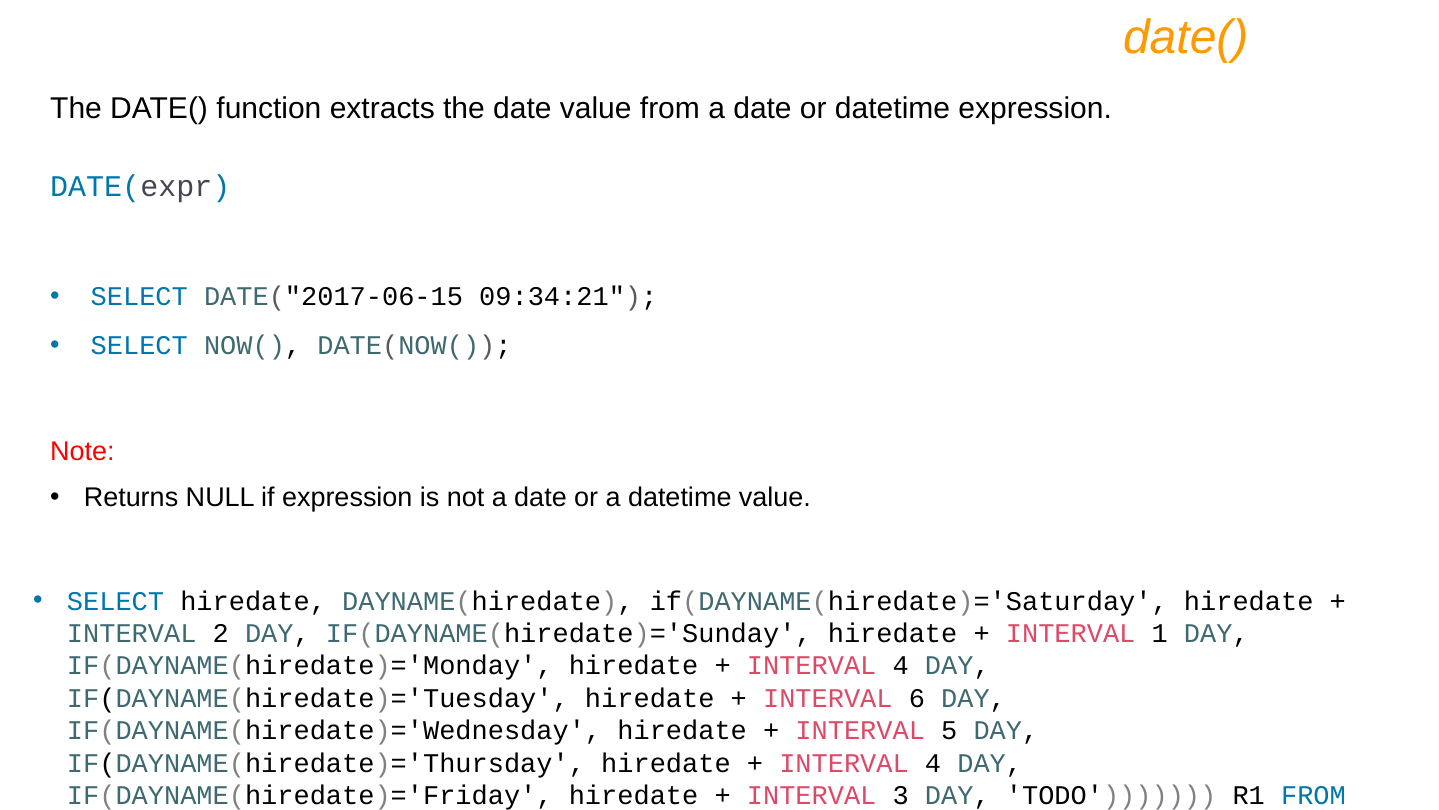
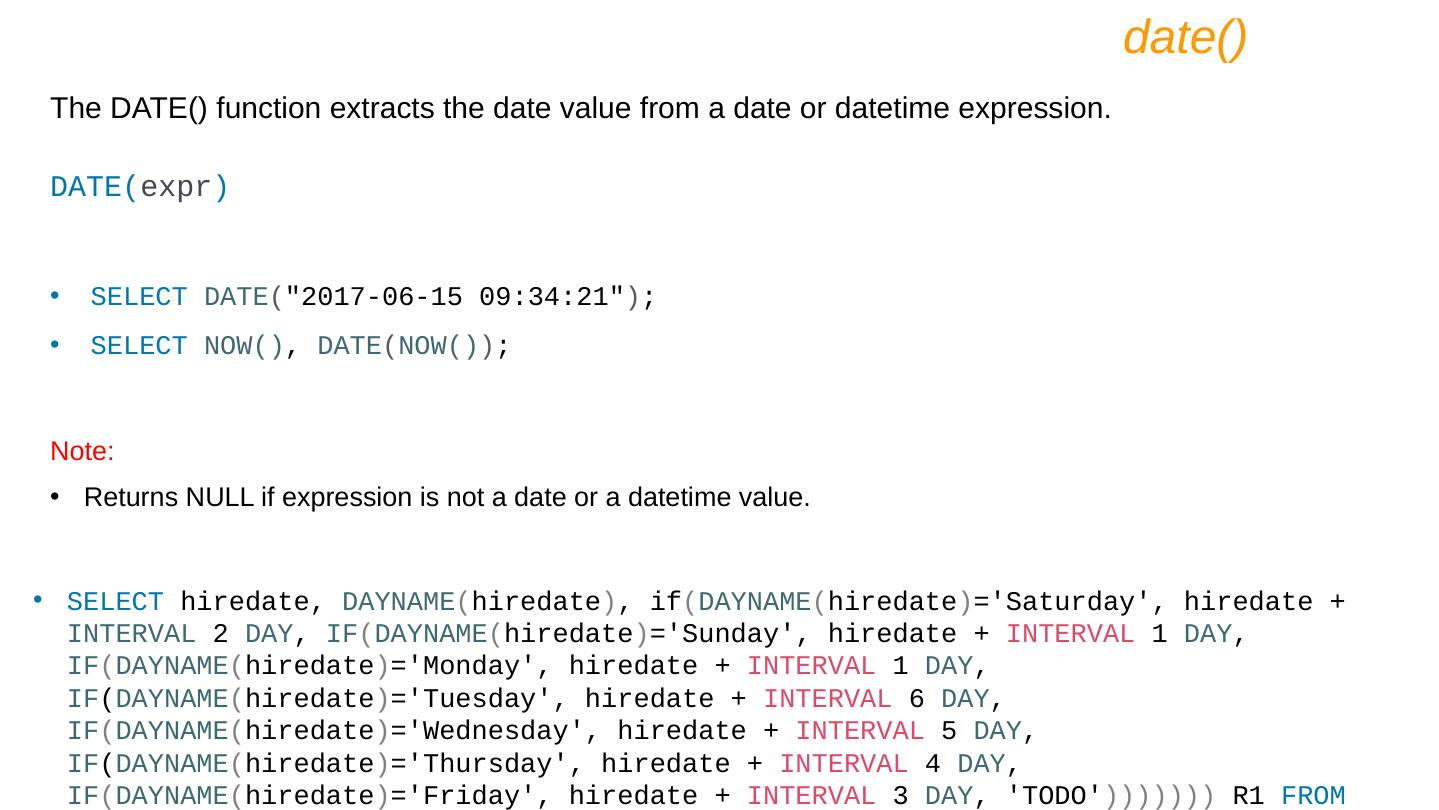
4 at (901, 665): 4 -> 1
